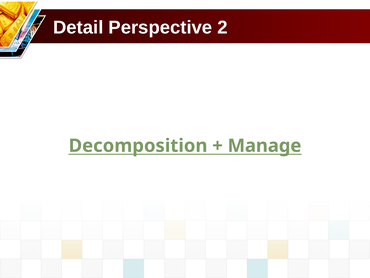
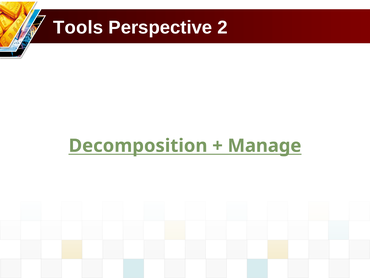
Detail: Detail -> Tools
